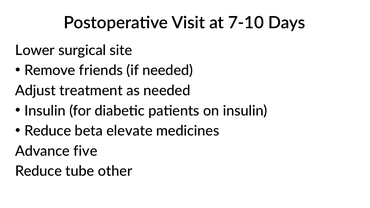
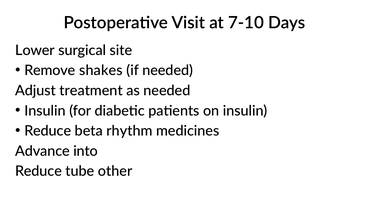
friends: friends -> shakes
elevate: elevate -> rhythm
five: five -> into
